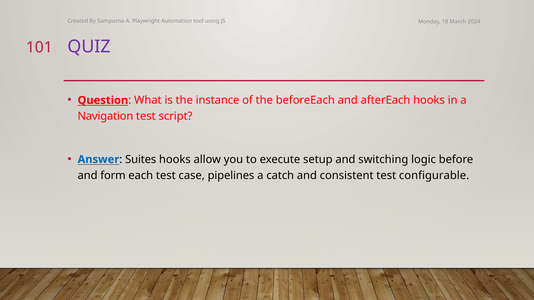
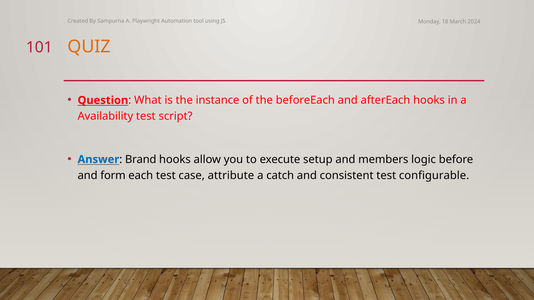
QUIZ colour: purple -> orange
Navigation: Navigation -> Availability
Suites: Suites -> Brand
switching: switching -> members
pipelines: pipelines -> attribute
